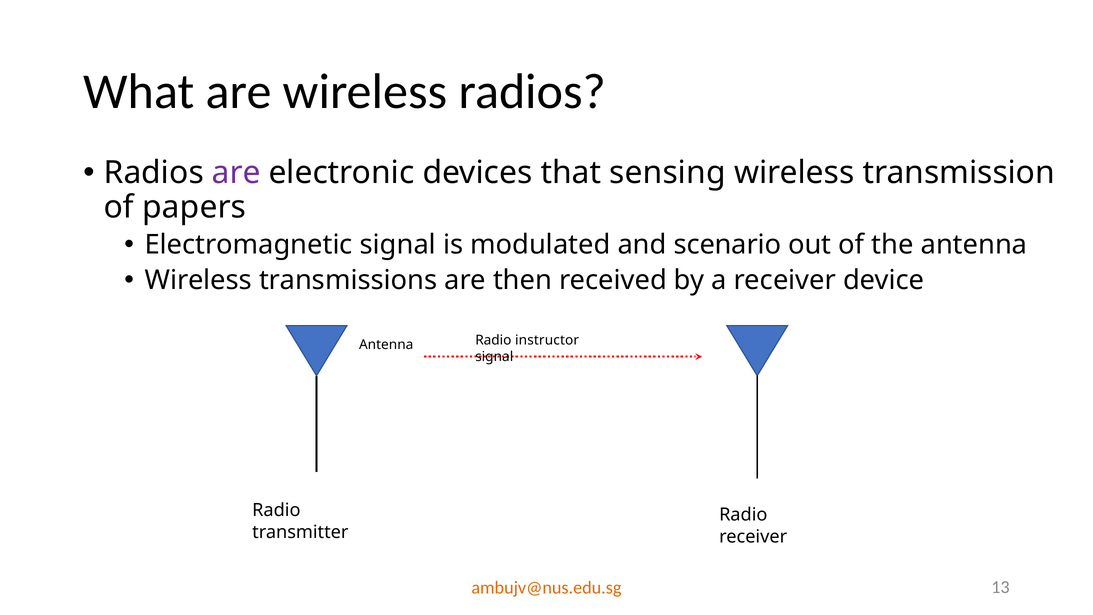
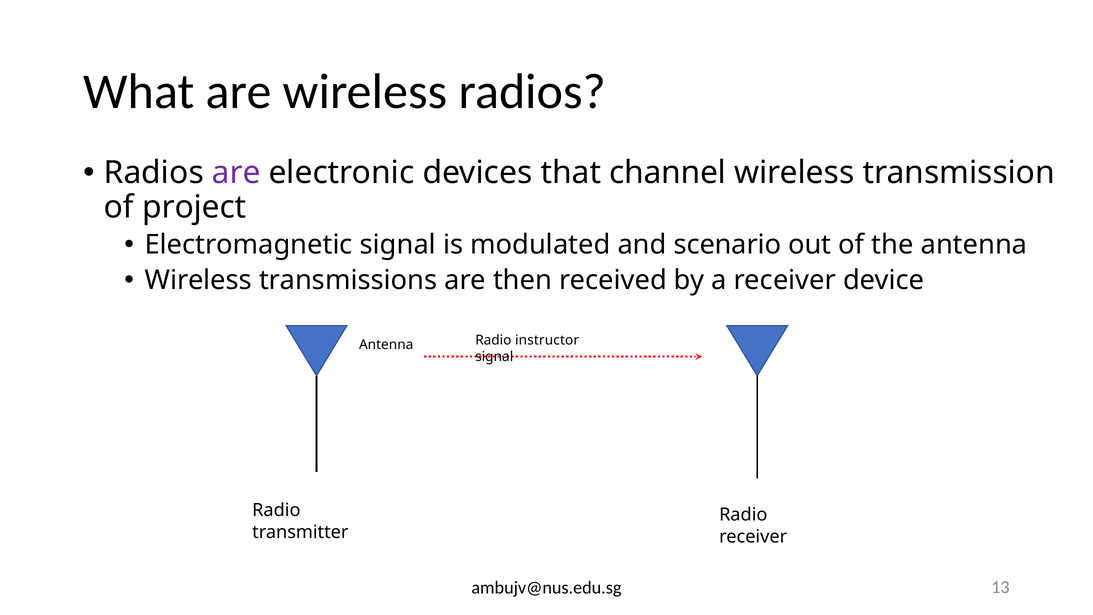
sensing: sensing -> channel
papers: papers -> project
ambujv@nus.edu.sg colour: orange -> black
